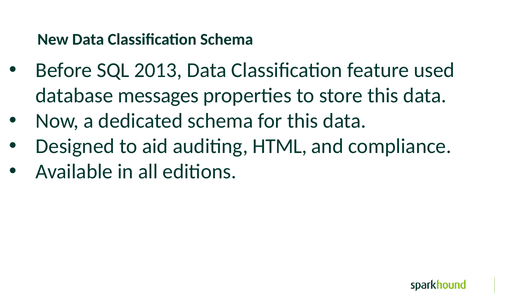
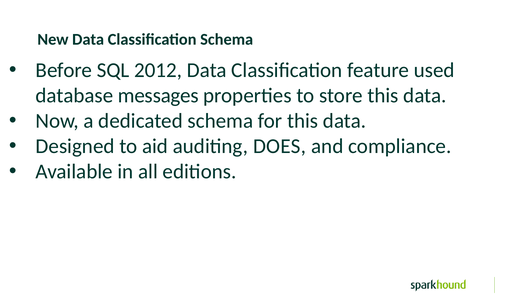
2013: 2013 -> 2012
HTML: HTML -> DOES
